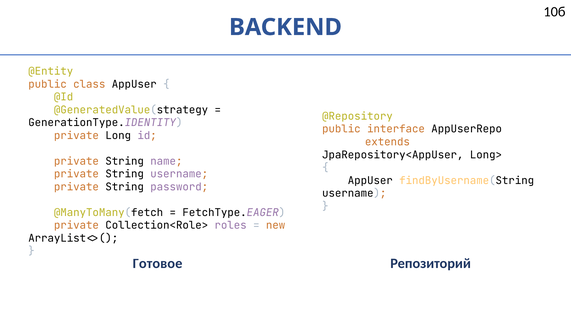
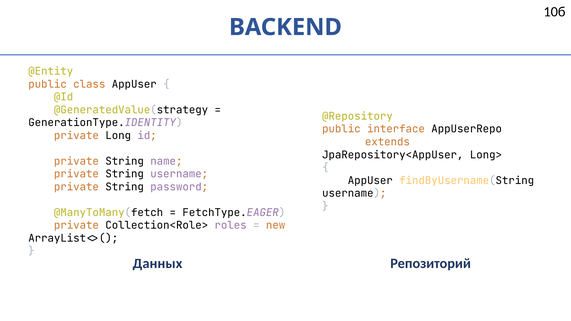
Готовое: Готовое -> Данных
